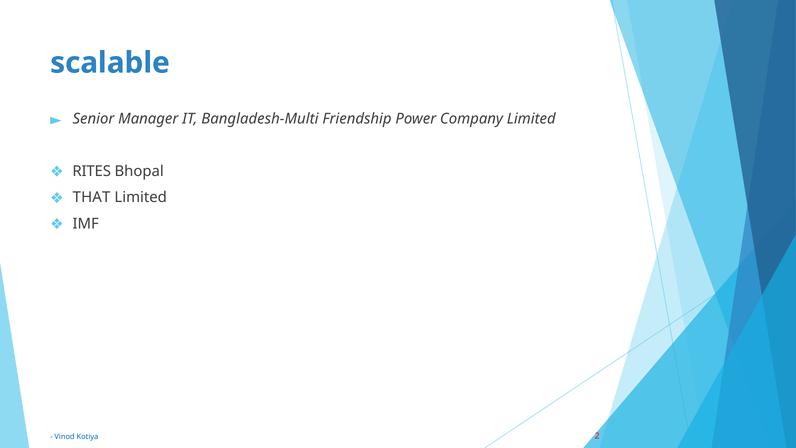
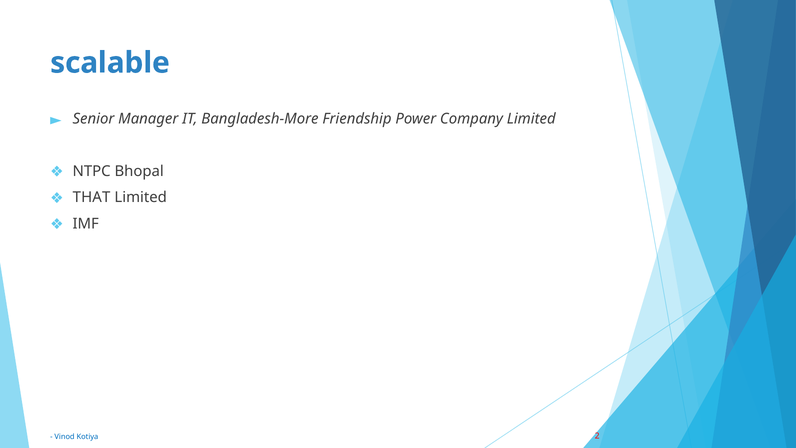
Bangladesh-Multi: Bangladesh-Multi -> Bangladesh-More
RITES: RITES -> NTPC
